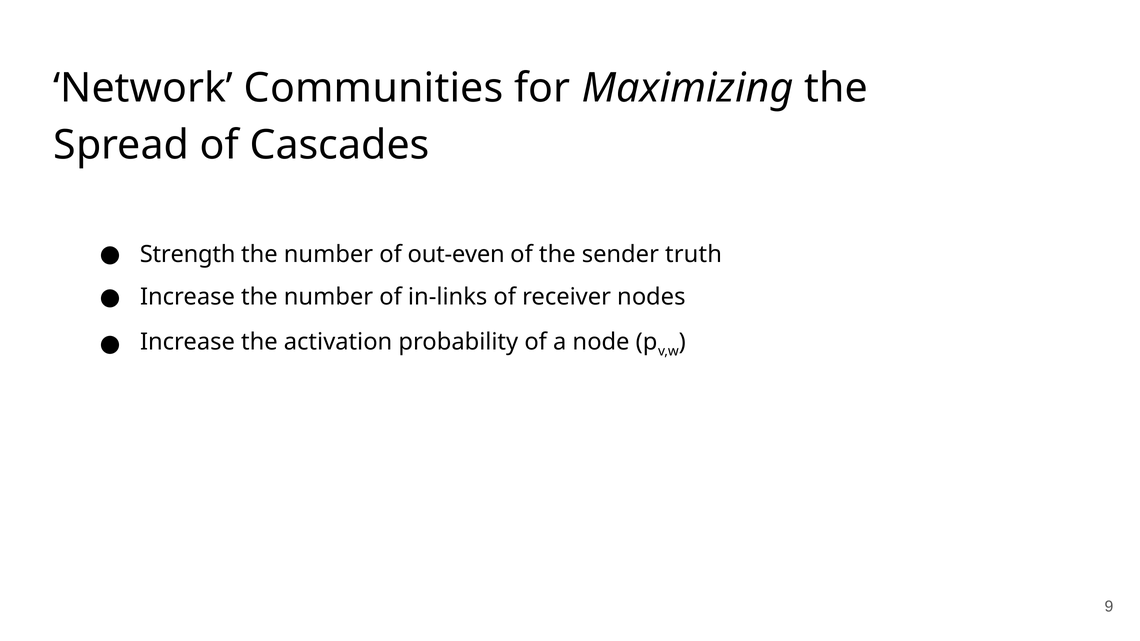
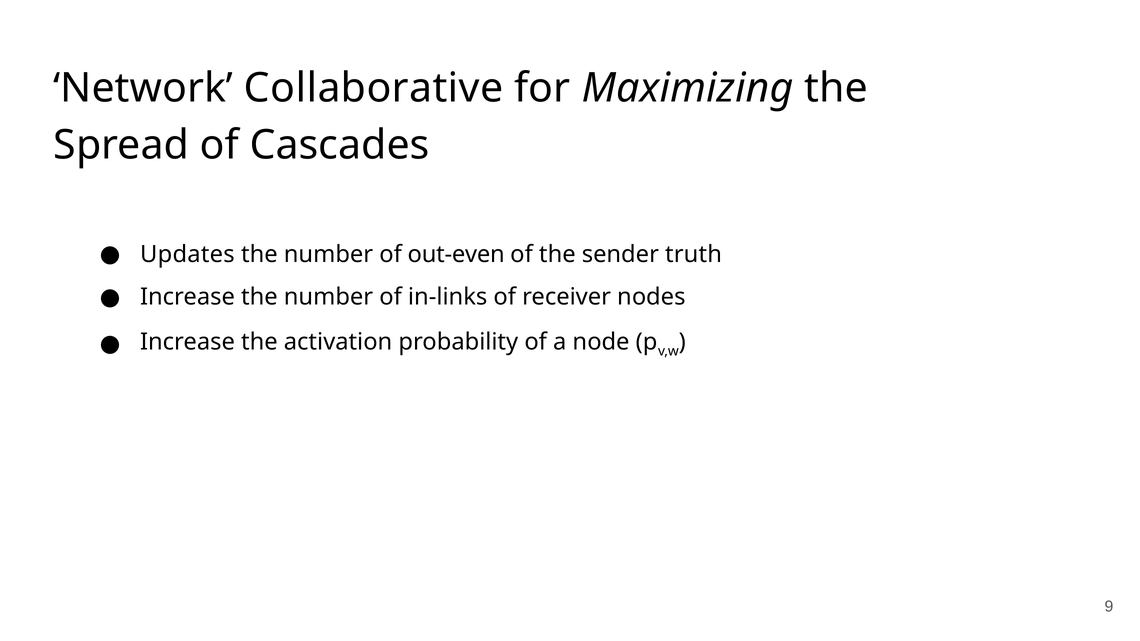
Communities: Communities -> Collaborative
Strength: Strength -> Updates
